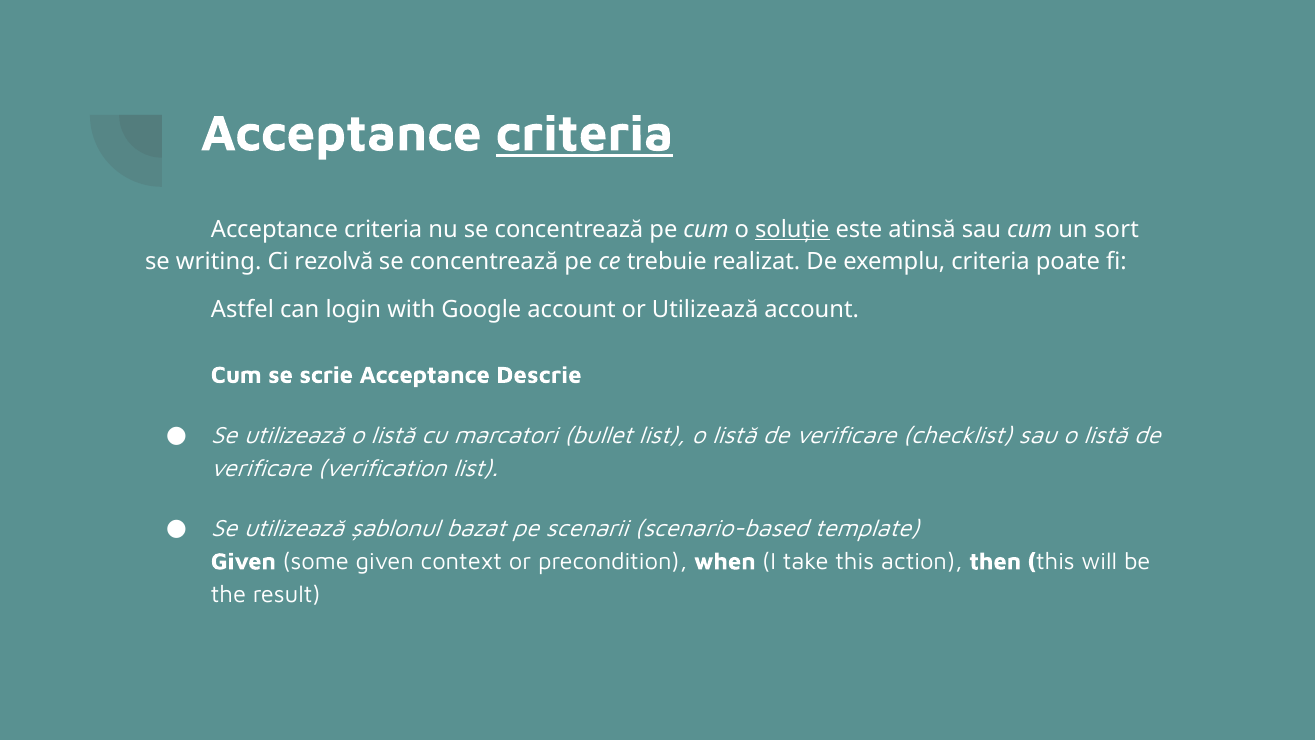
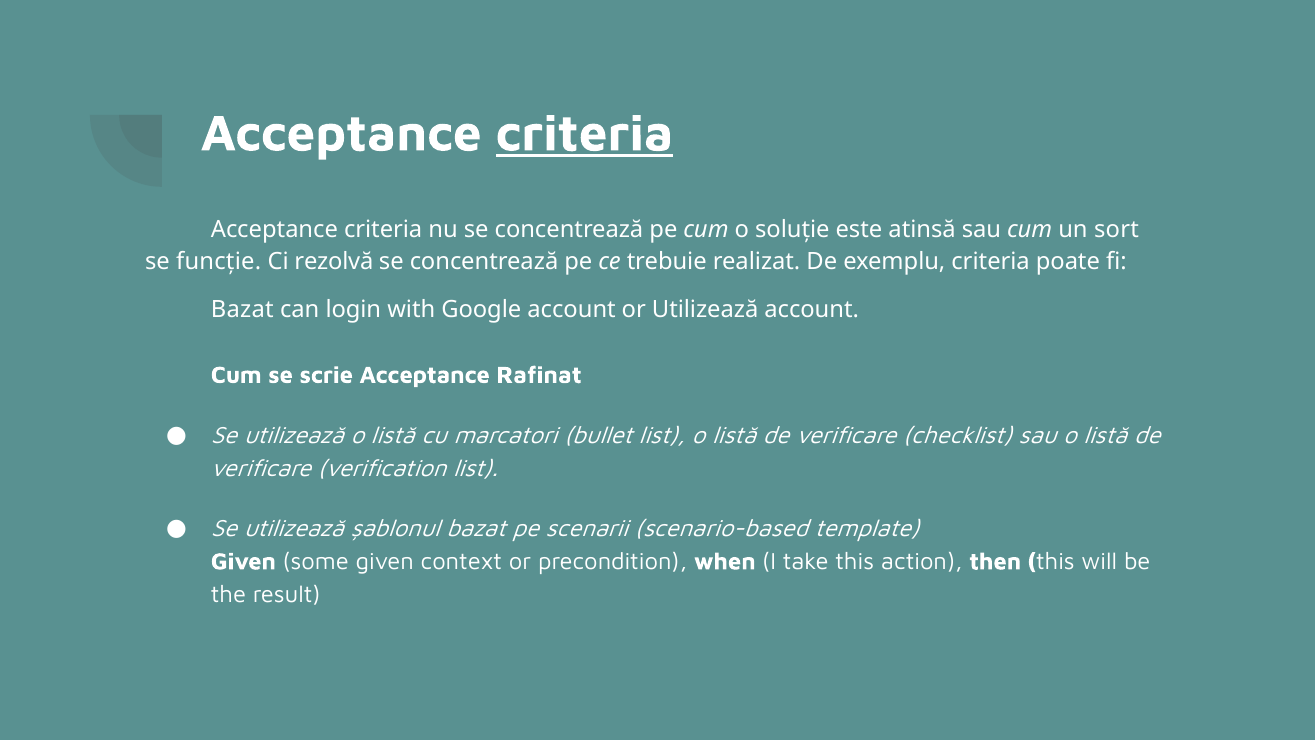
soluție underline: present -> none
writing: writing -> funcție
Astfel at (242, 309): Astfel -> Bazat
Descrie: Descrie -> Rafinat
